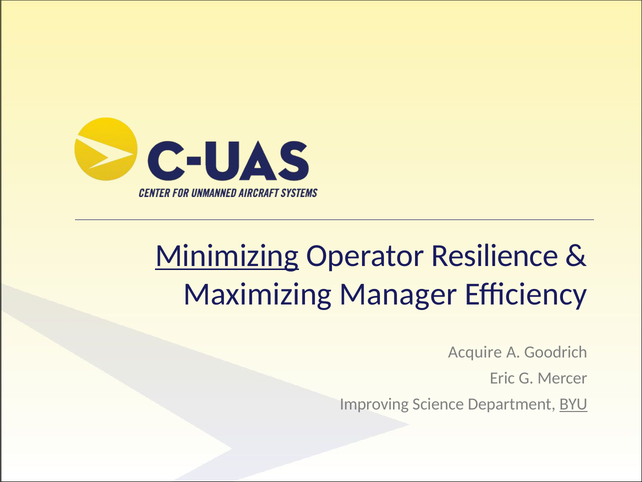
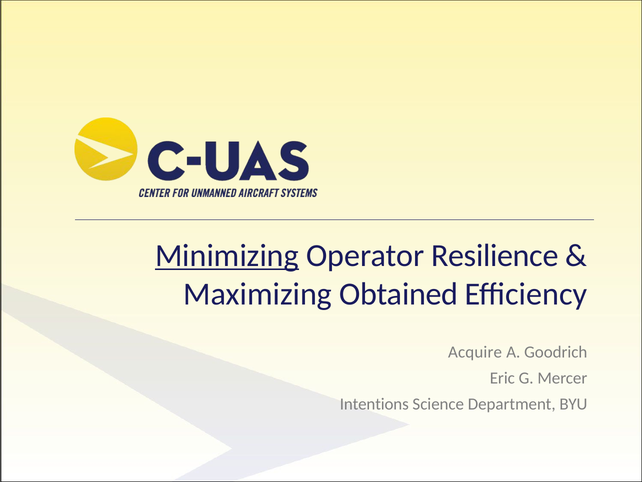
Manager: Manager -> Obtained
Improving: Improving -> Intentions
BYU underline: present -> none
